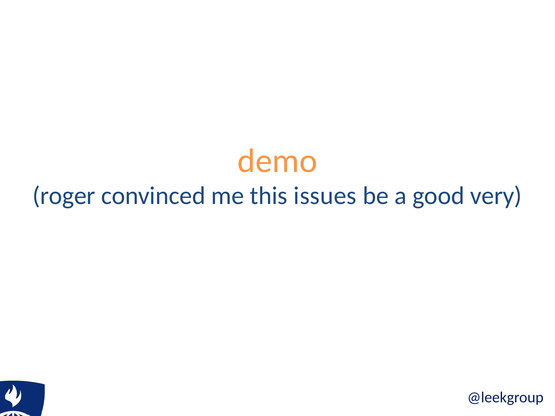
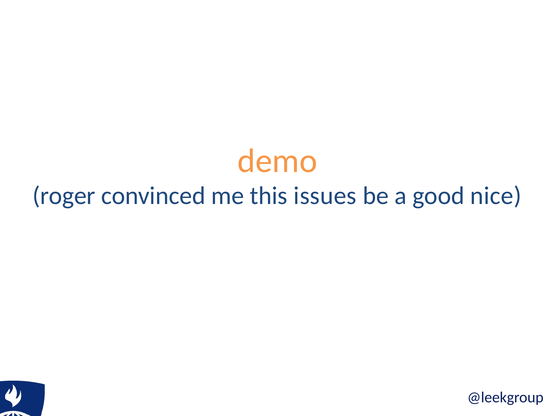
very: very -> nice
